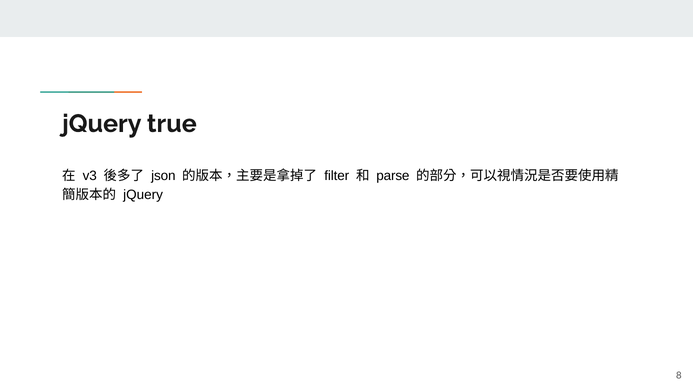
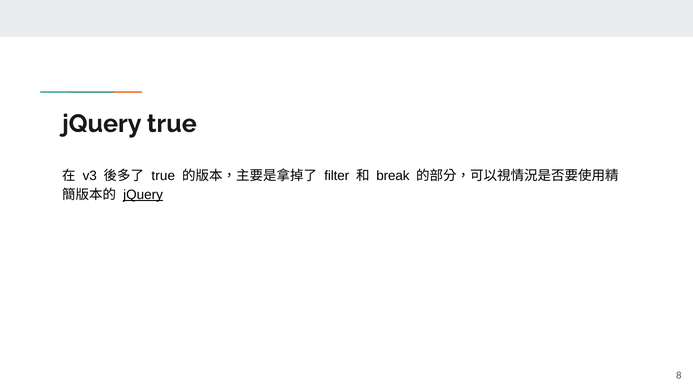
json at (163, 176): json -> true
parse: parse -> break
jQuery at (143, 195) underline: none -> present
